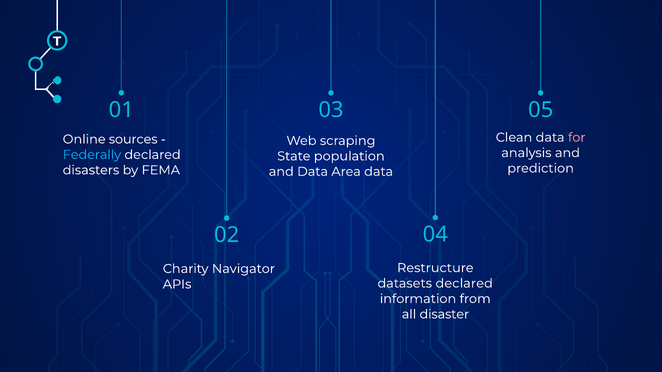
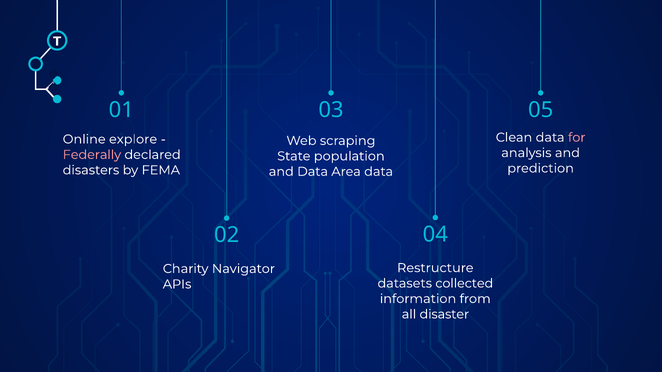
sources: sources -> explore
Federally colour: light blue -> pink
datasets declared: declared -> collected
